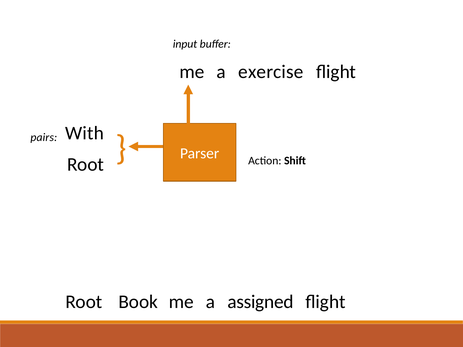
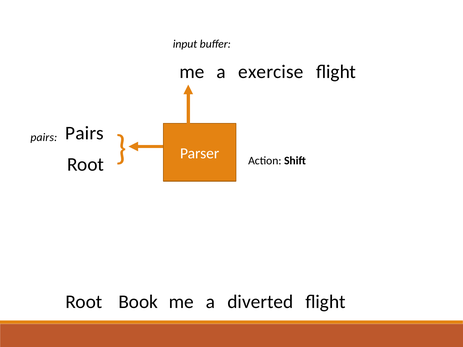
With at (85, 133): With -> Pairs
assigned: assigned -> diverted
